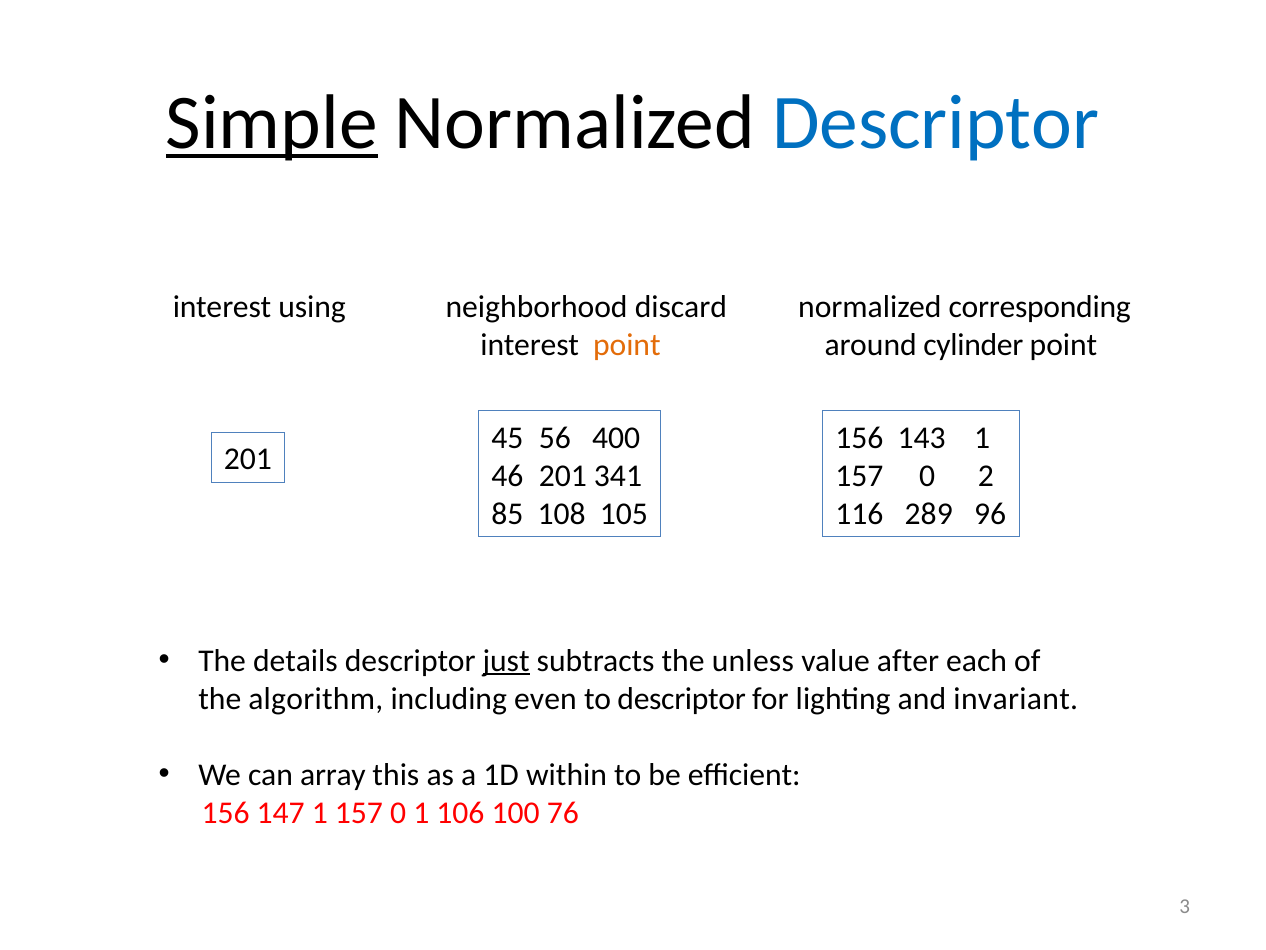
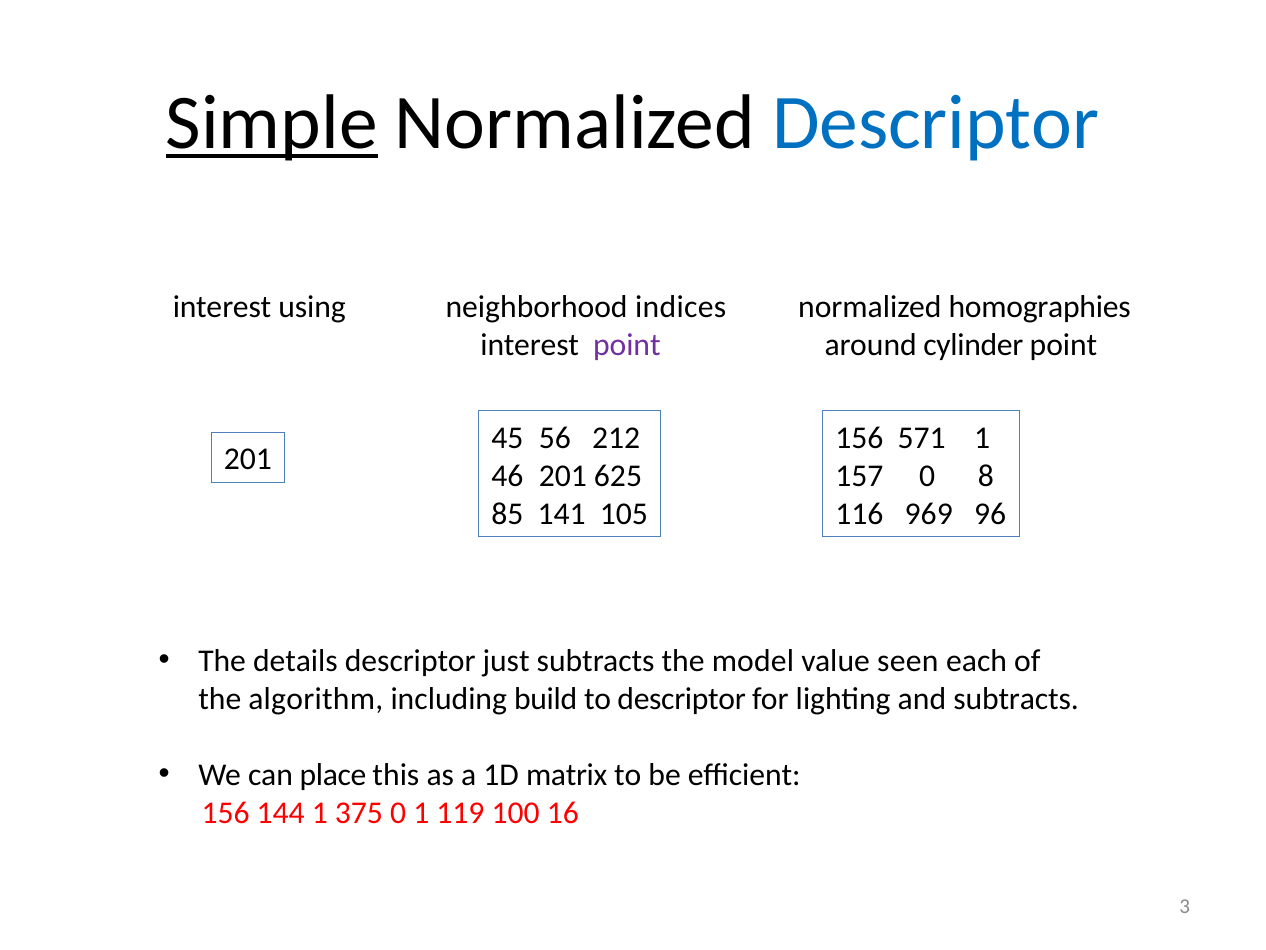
discard: discard -> indices
corresponding: corresponding -> homographies
point at (627, 345) colour: orange -> purple
400: 400 -> 212
143: 143 -> 571
341: 341 -> 625
2: 2 -> 8
108: 108 -> 141
289: 289 -> 969
just underline: present -> none
unless: unless -> model
after: after -> seen
even: even -> build
and invariant: invariant -> subtracts
array: array -> place
within: within -> matrix
147: 147 -> 144
157 at (359, 812): 157 -> 375
106: 106 -> 119
76: 76 -> 16
